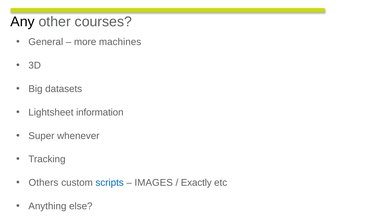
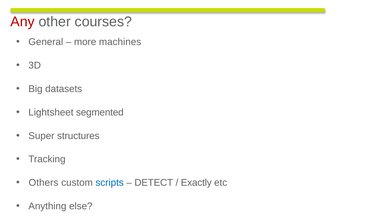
Any colour: black -> red
information: information -> segmented
whenever: whenever -> structures
IMAGES: IMAGES -> DETECT
